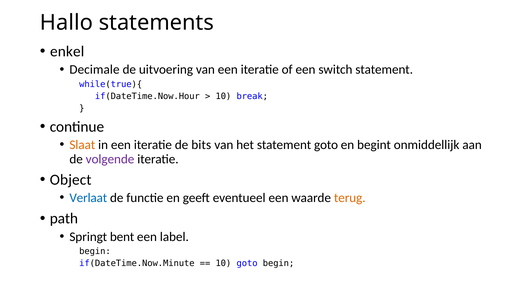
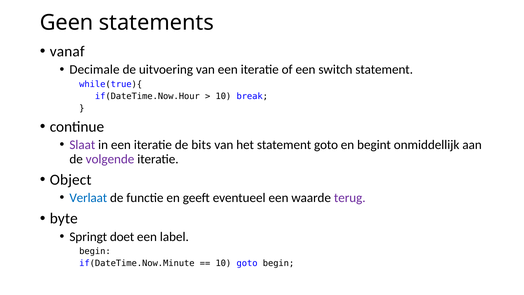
Hallo: Hallo -> Geen
enkel: enkel -> vanaf
Slaat colour: orange -> purple
terug colour: orange -> purple
path: path -> byte
bent: bent -> doet
